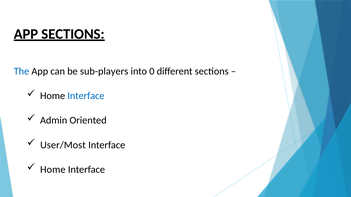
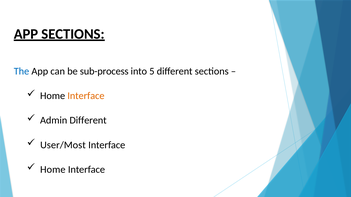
sub-players: sub-players -> sub-process
0: 0 -> 5
Interface at (86, 96) colour: blue -> orange
Admin Oriented: Oriented -> Different
